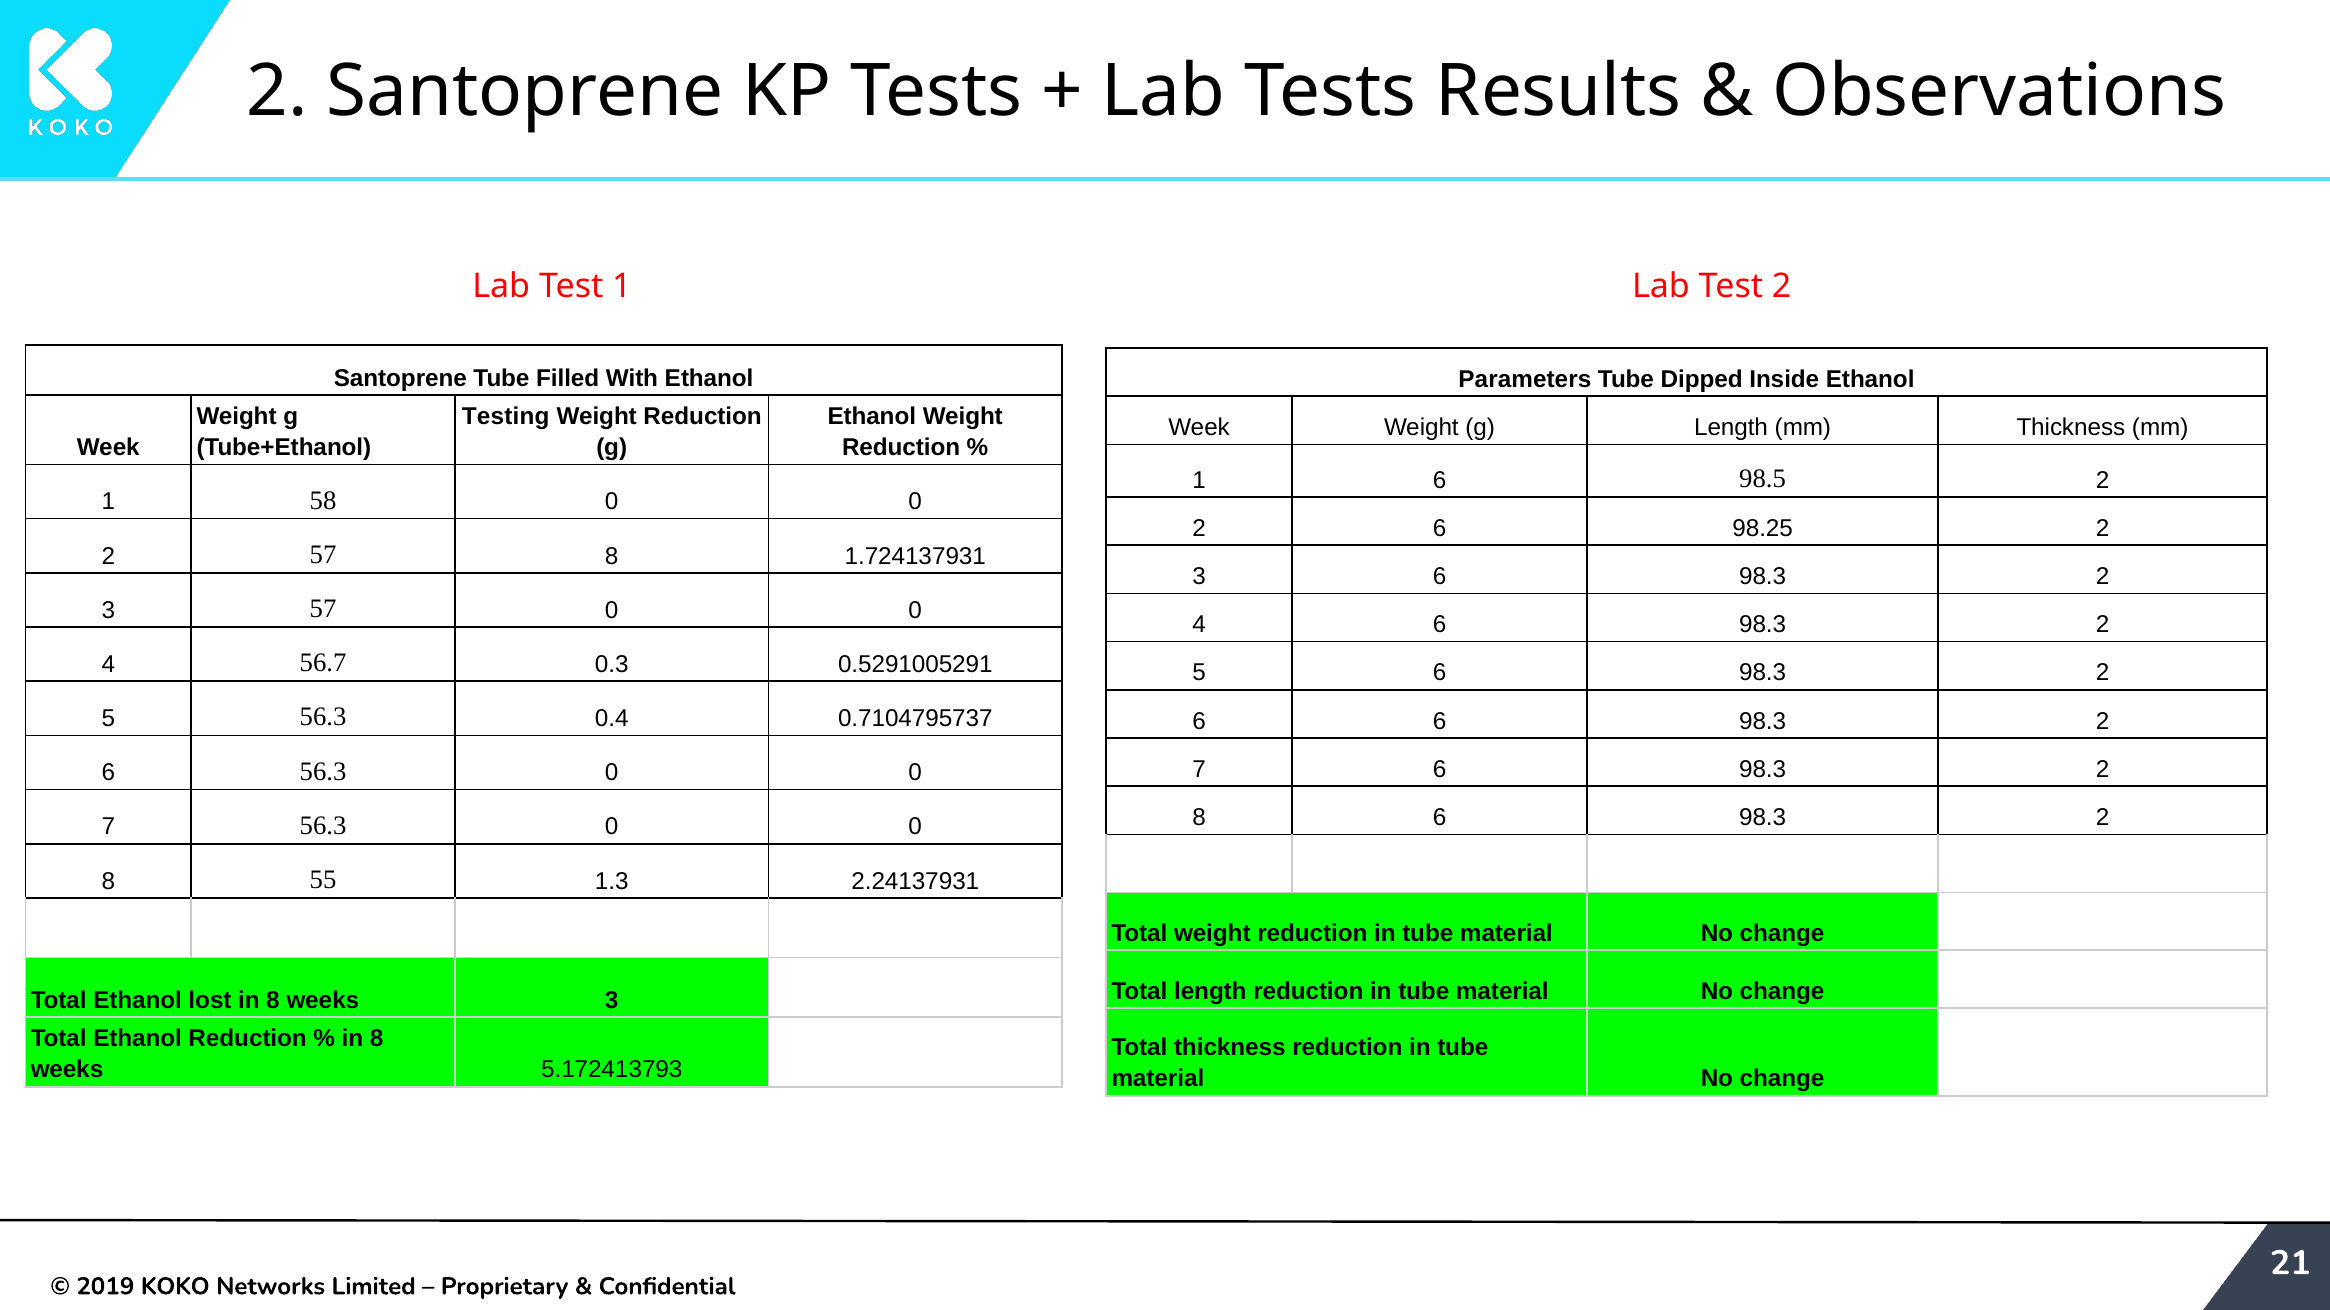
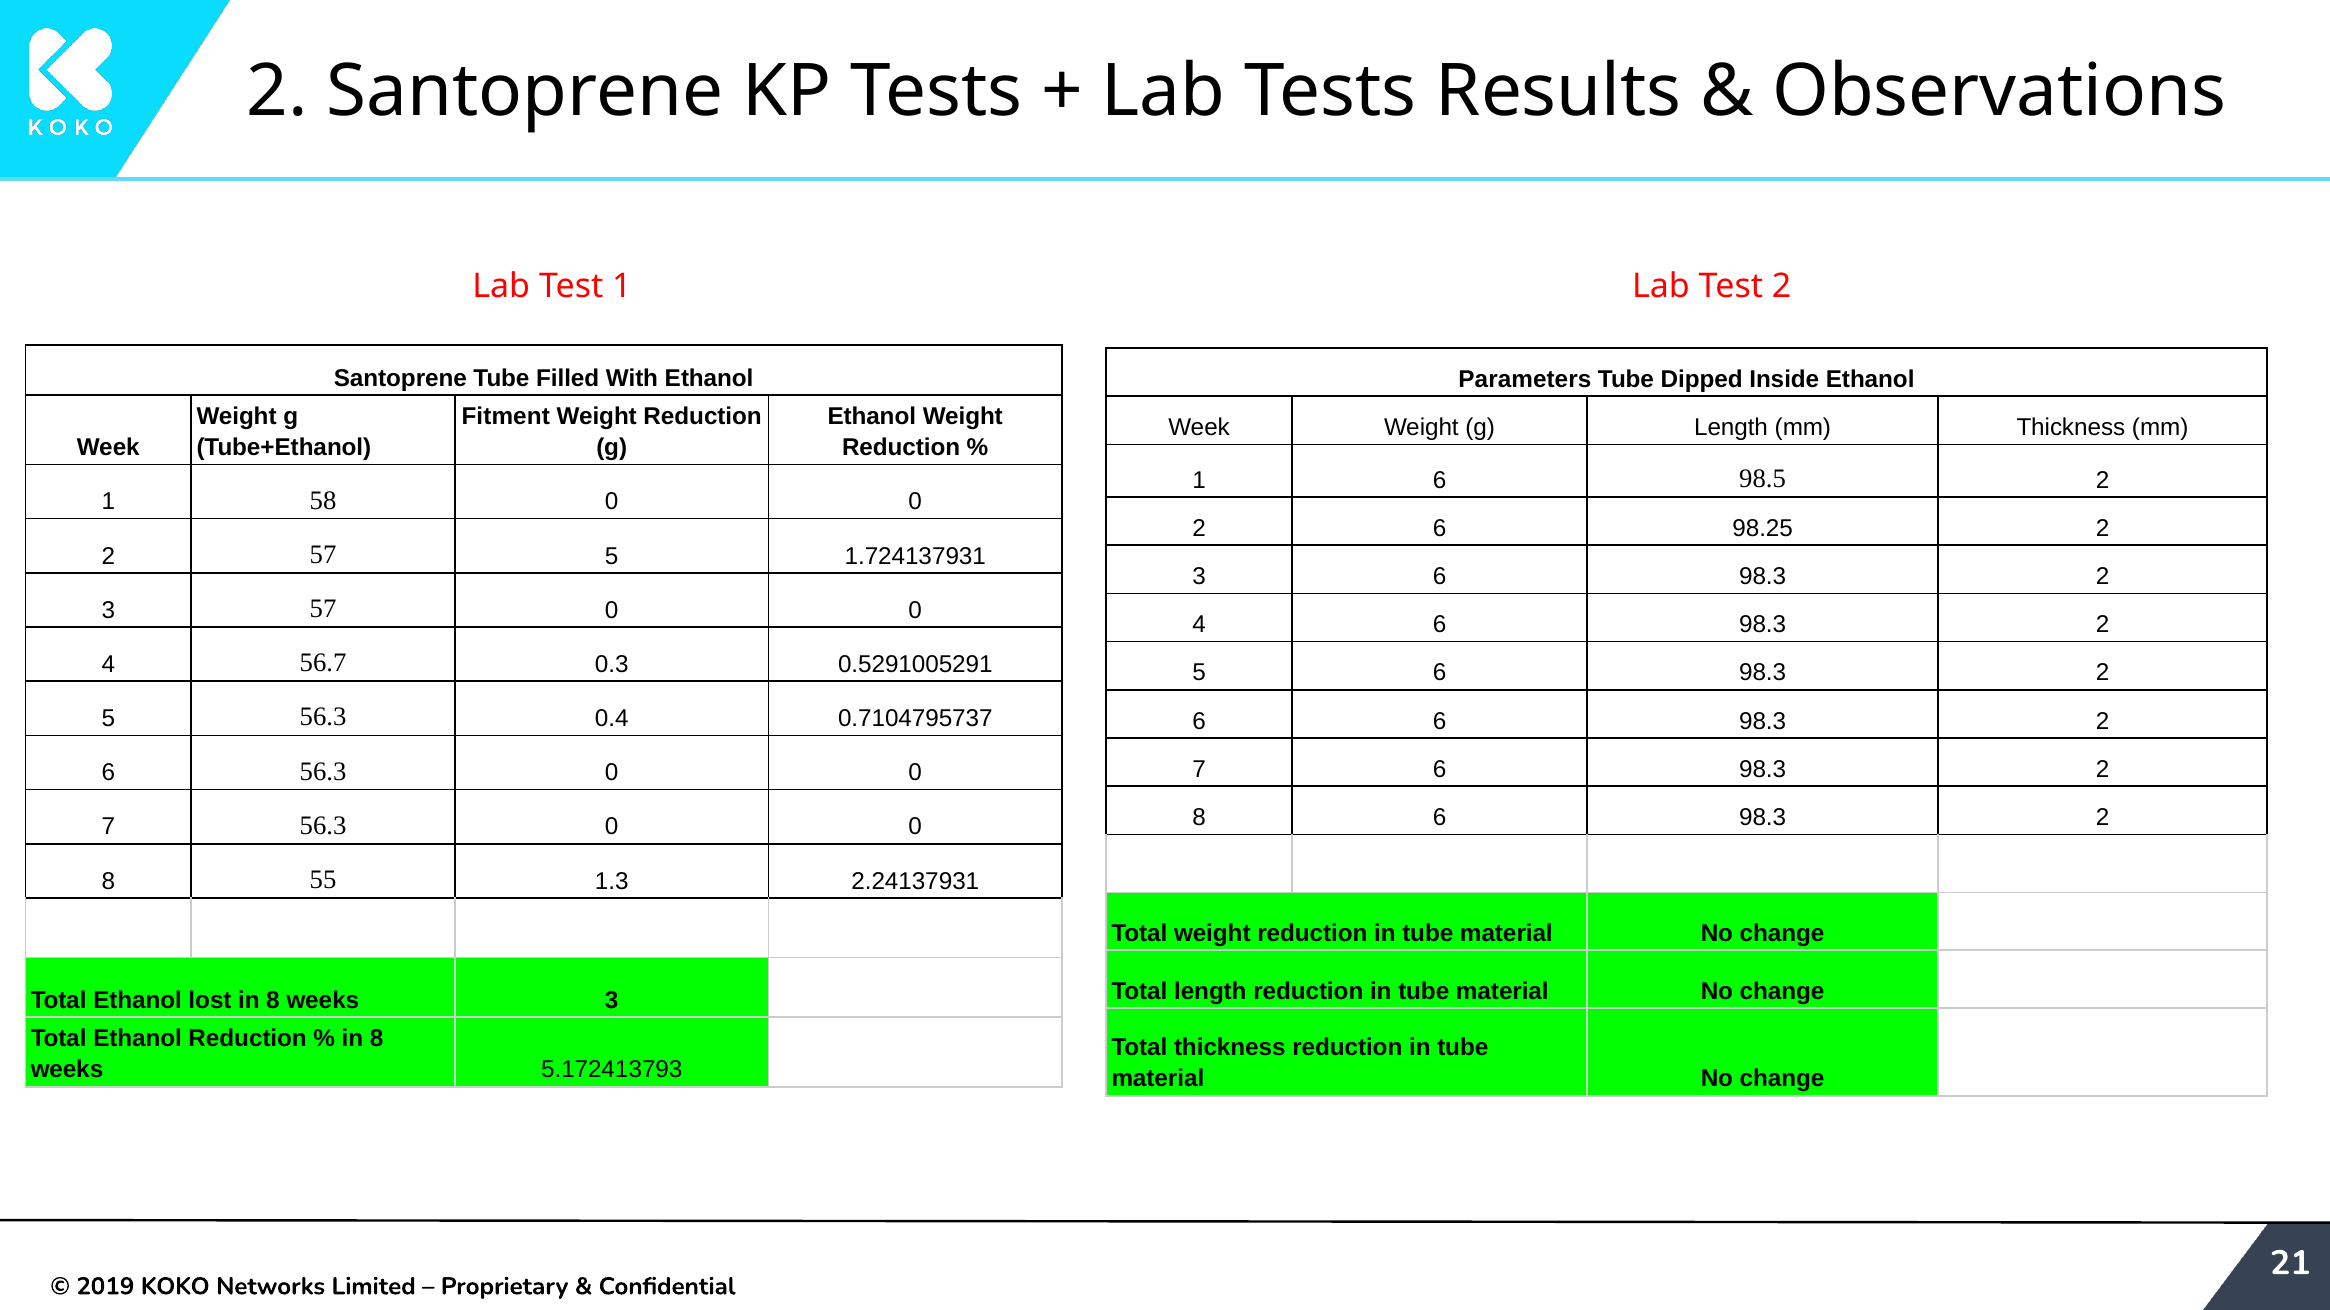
Testing: Testing -> Fitment
57 8: 8 -> 5
